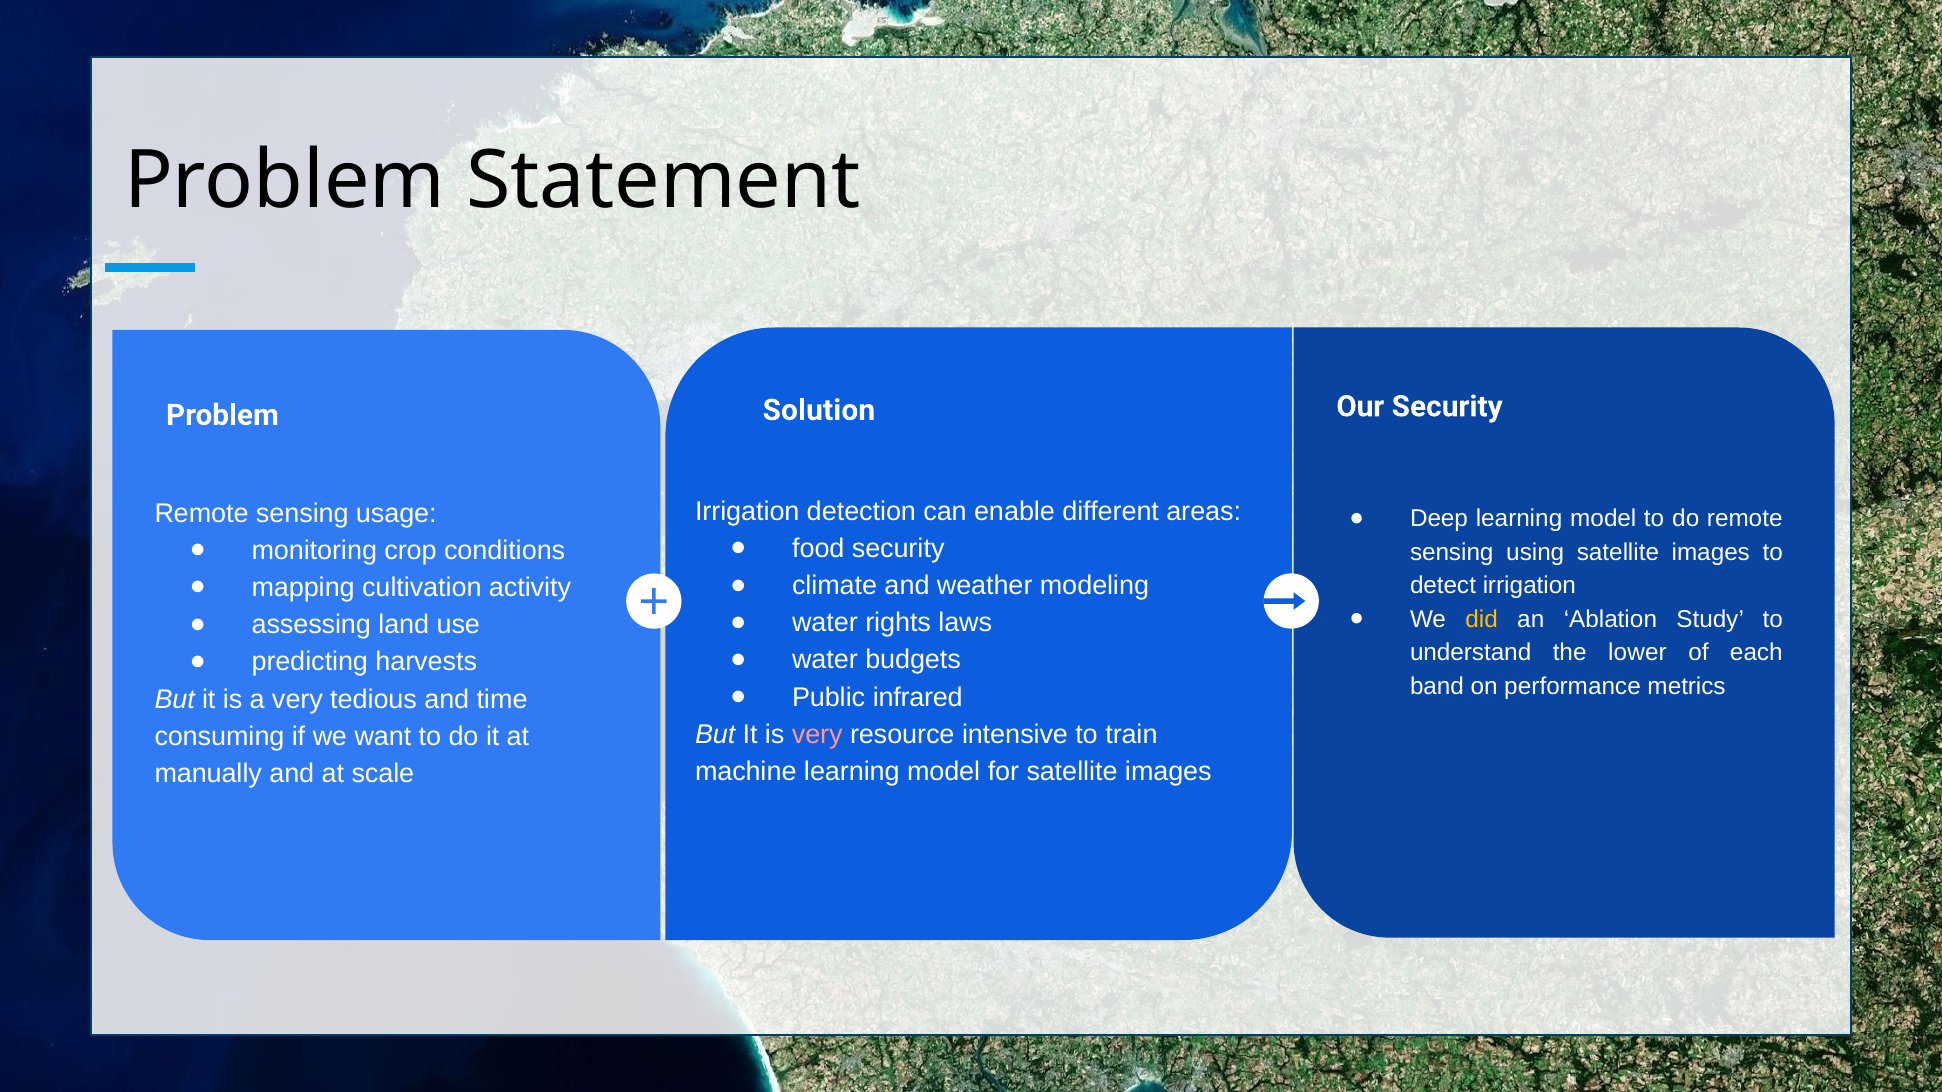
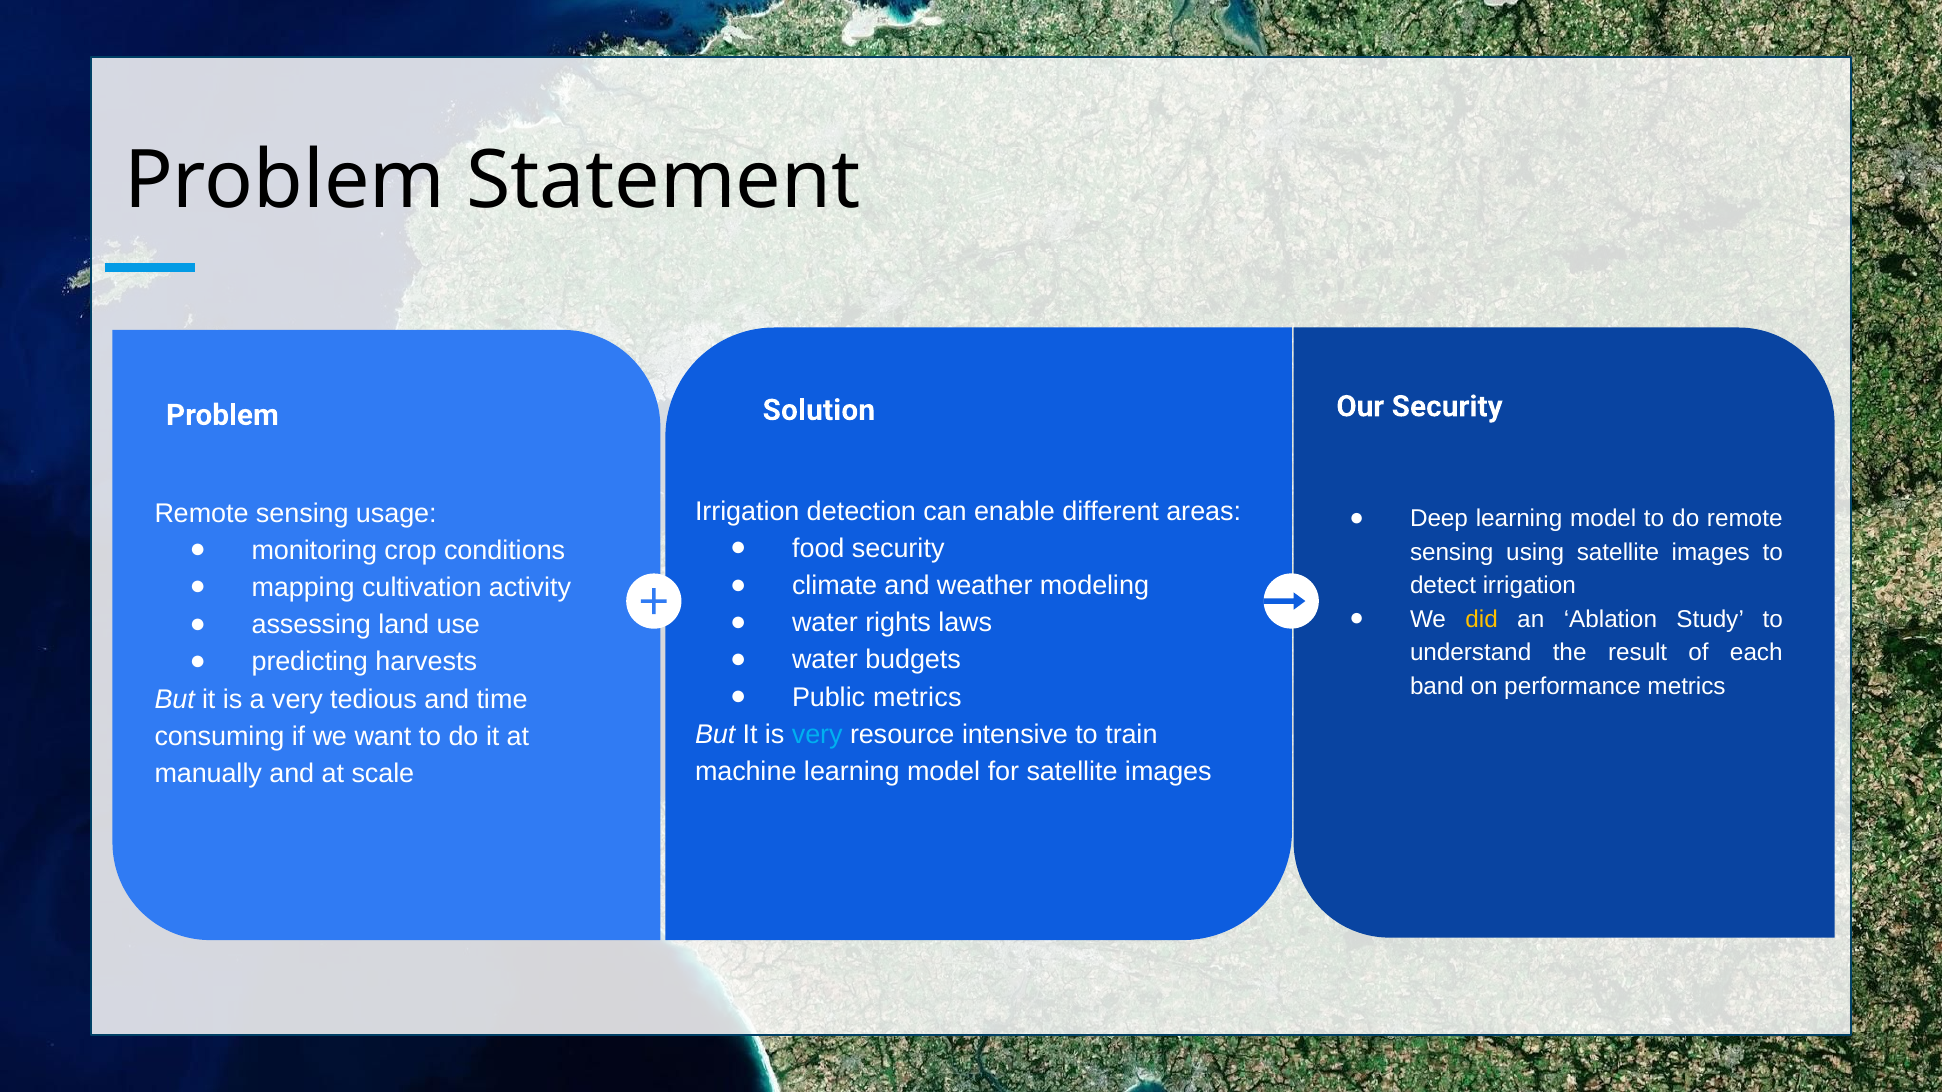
lower: lower -> result
Public infrared: infrared -> metrics
very at (817, 735) colour: pink -> light blue
